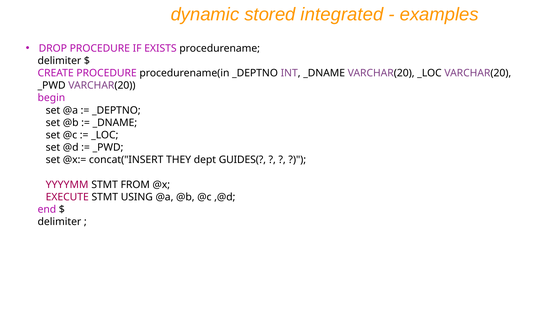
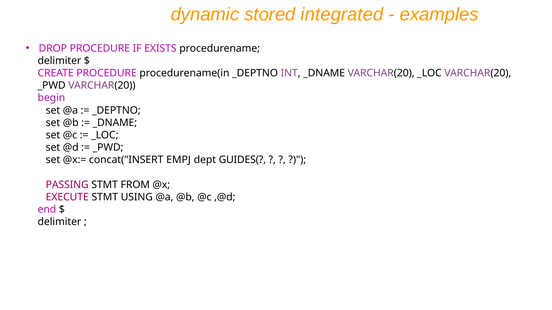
THEY: THEY -> EMPJ
YYYYMM: YYYYMM -> PASSING
